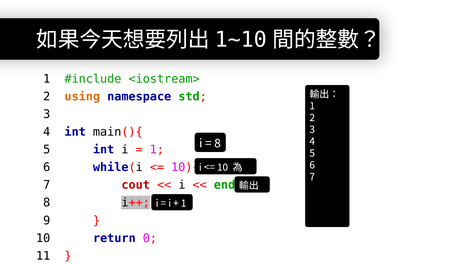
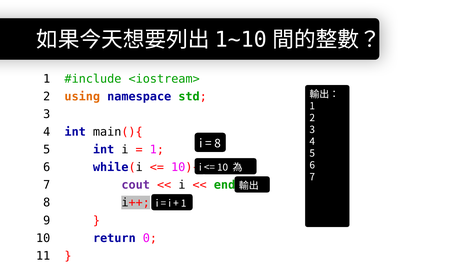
cout colour: red -> purple
